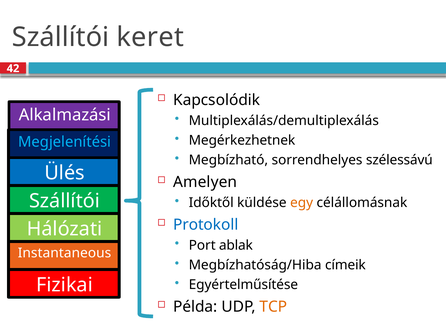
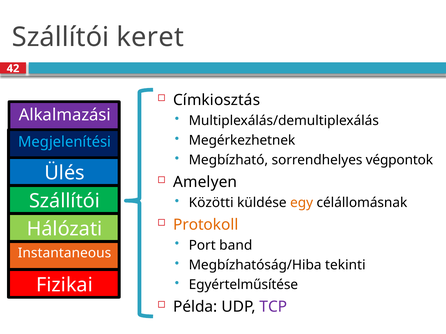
Kapcsolódik: Kapcsolódik -> Címkiosztás
szélessávú: szélessávú -> végpontok
Időktől: Időktől -> Közötti
Protokoll colour: blue -> orange
ablak: ablak -> band
címeik: címeik -> tekinti
TCP colour: orange -> purple
